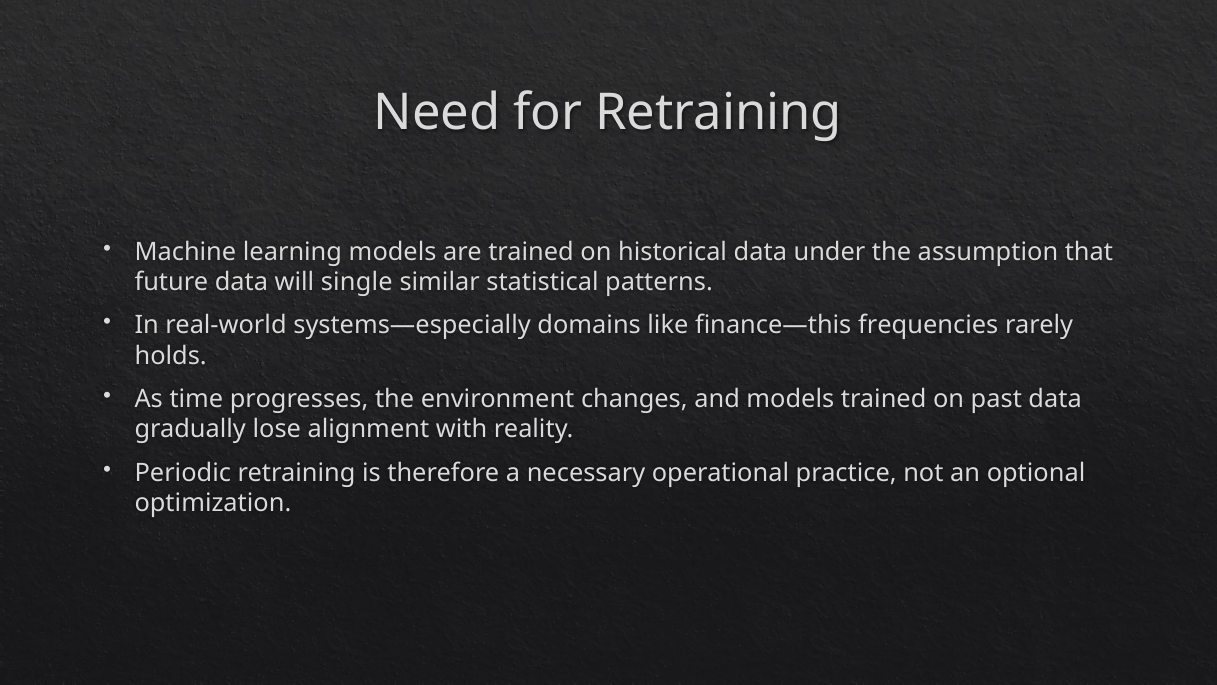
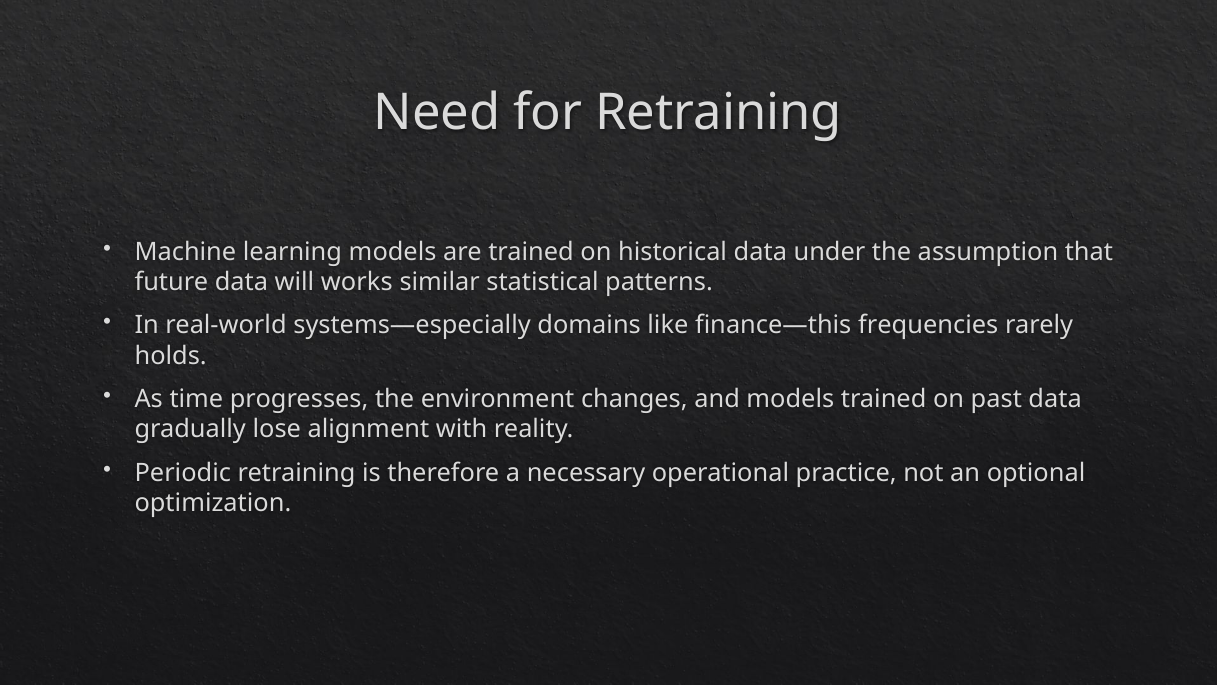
single: single -> works
